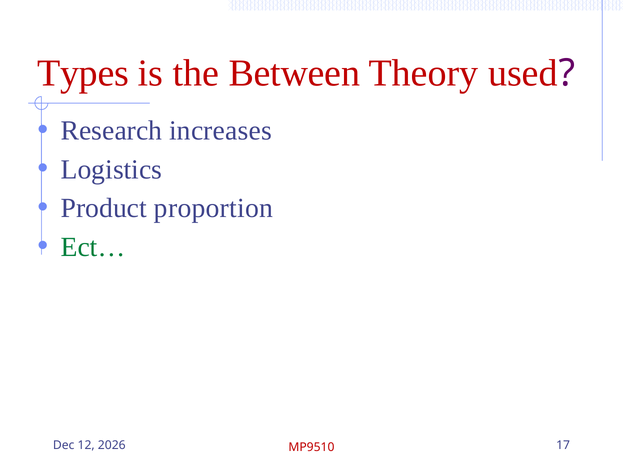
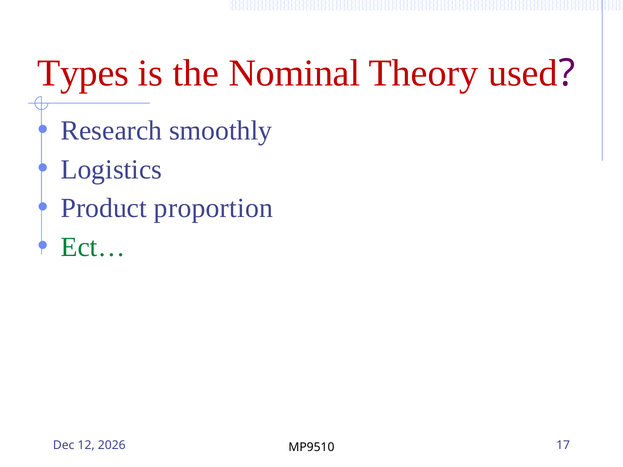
Between: Between -> Nominal
increases: increases -> smoothly
MP9510 colour: red -> black
